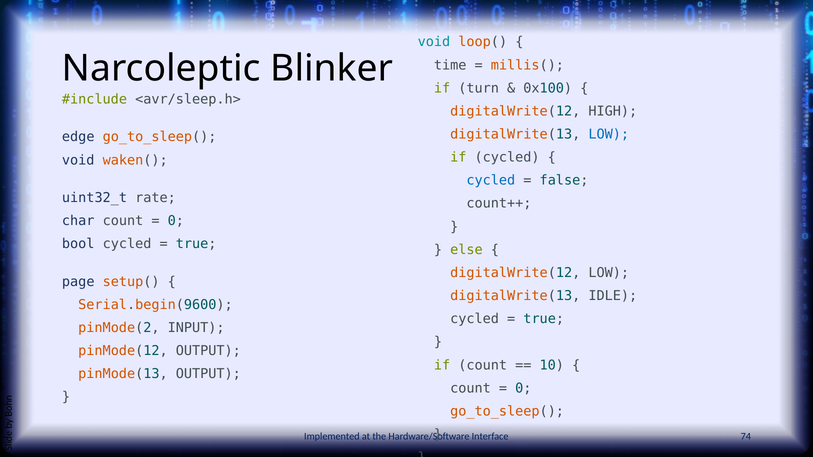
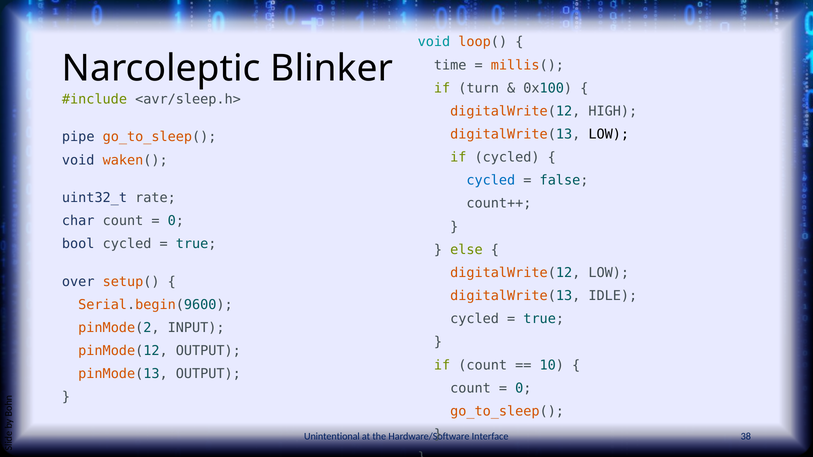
LOW at (609, 134) colour: blue -> black
edge: edge -> pipe
page: page -> over
Implemented: Implemented -> Unintentional
74: 74 -> 38
